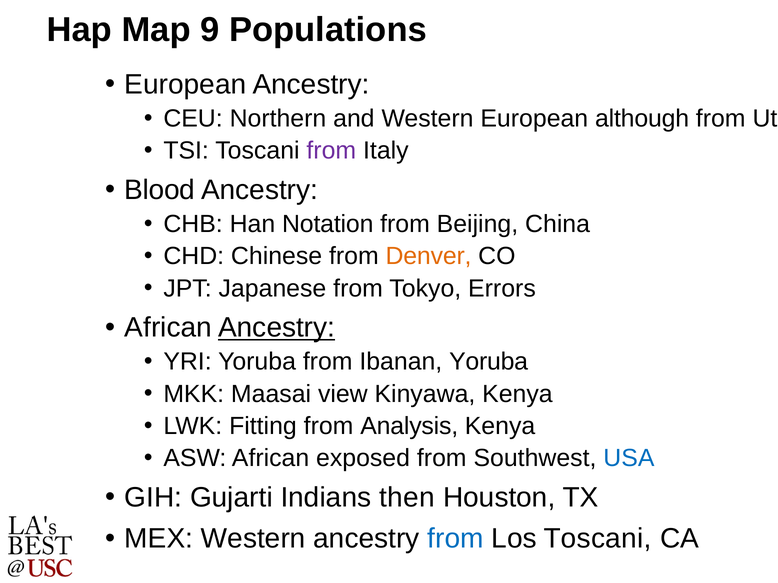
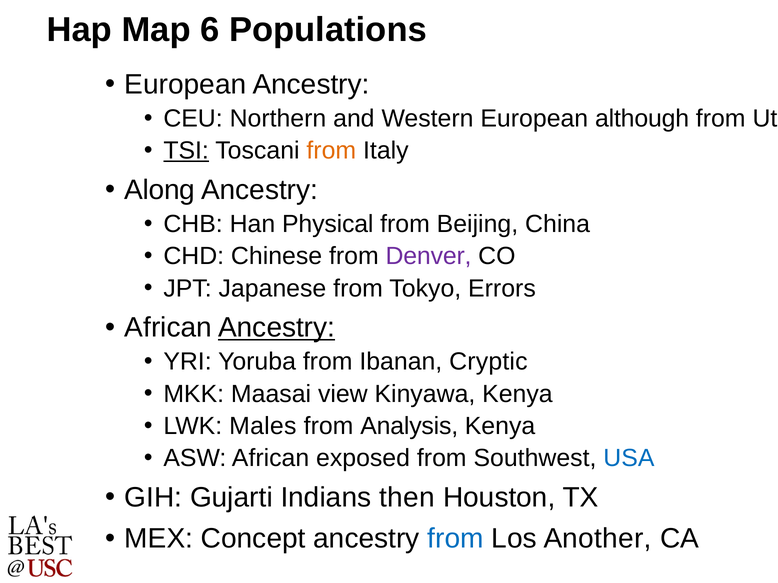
9: 9 -> 6
TSI underline: none -> present
from at (331, 151) colour: purple -> orange
Blood: Blood -> Along
Notation: Notation -> Physical
Denver colour: orange -> purple
Ibanan Yoruba: Yoruba -> Cryptic
Fitting: Fitting -> Males
MEX Western: Western -> Concept
Los Toscani: Toscani -> Another
